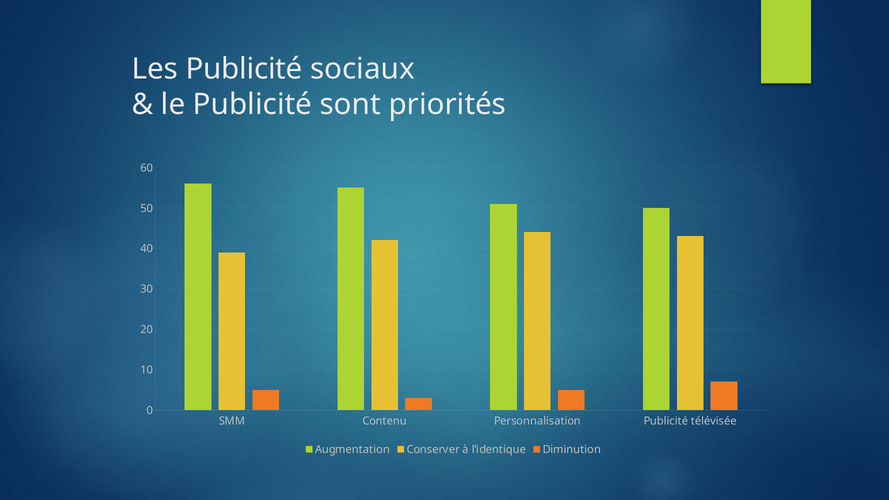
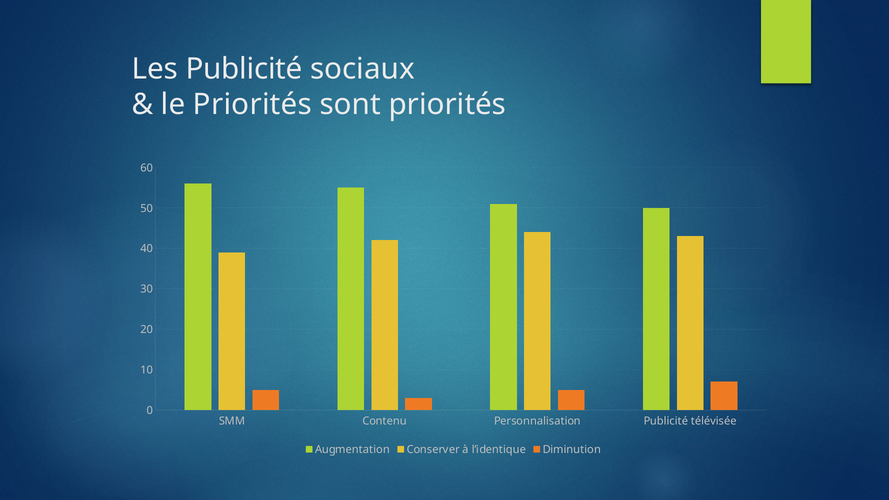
le Publicité: Publicité -> Priorités
